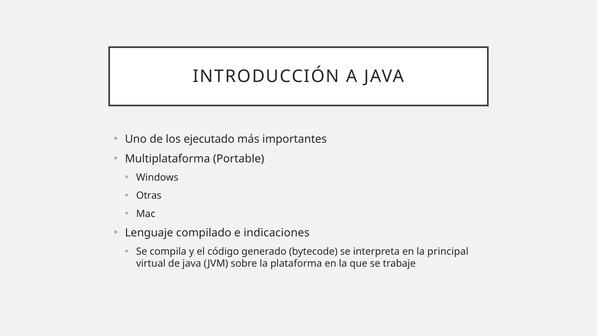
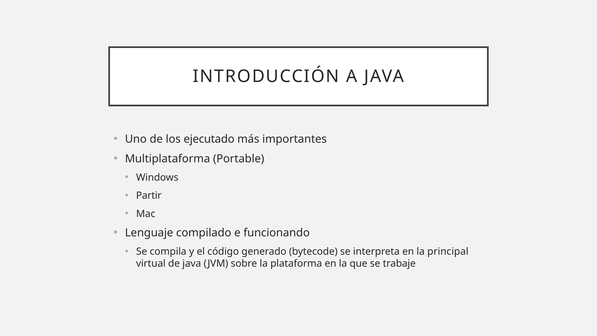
Otras: Otras -> Partir
indicaciones: indicaciones -> funcionando
